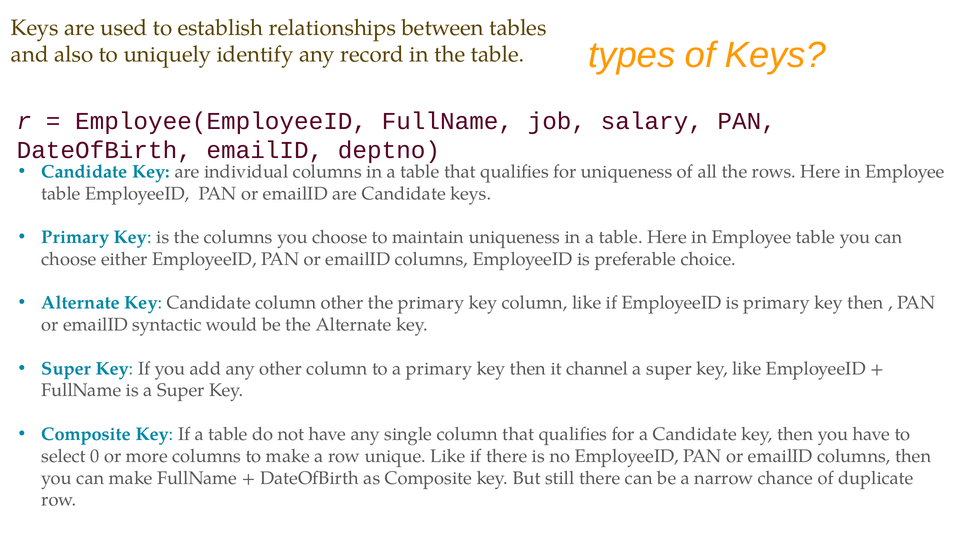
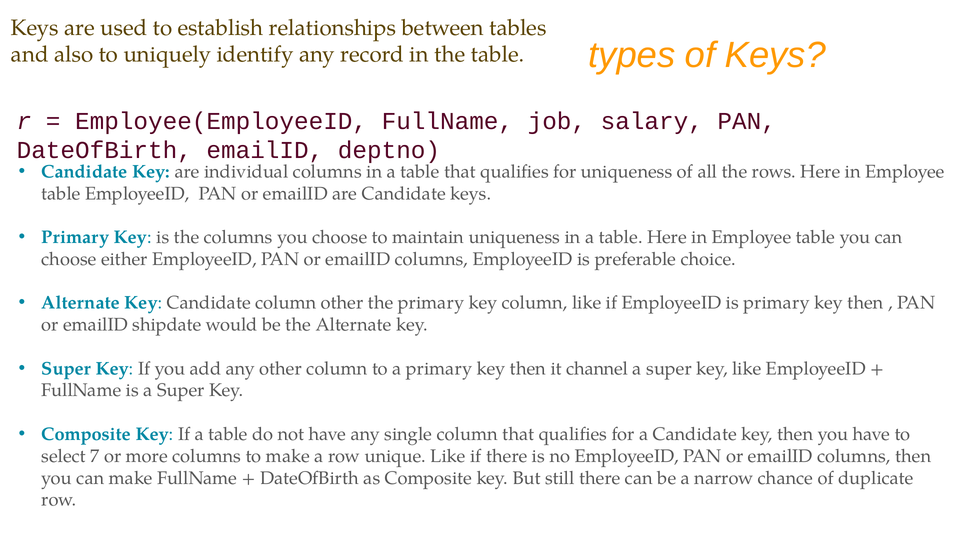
syntactic: syntactic -> shipdate
0: 0 -> 7
